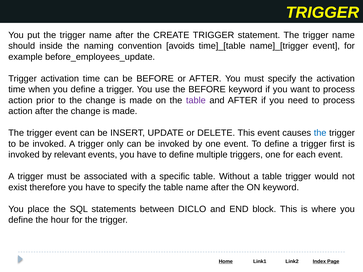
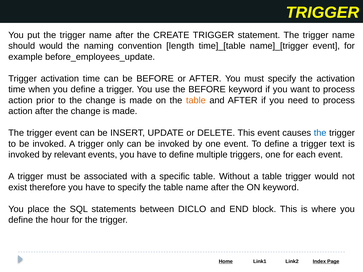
should inside: inside -> would
avoids: avoids -> length
table at (196, 100) colour: purple -> orange
first: first -> text
